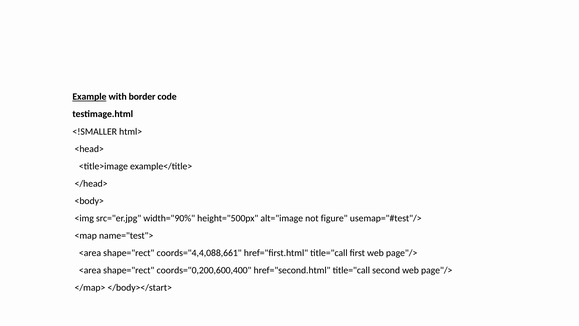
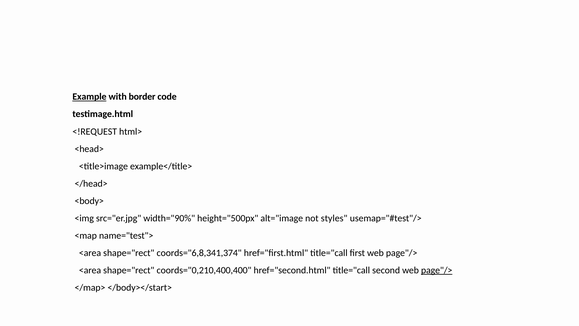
<!SMALLER: <!SMALLER -> <!REQUEST
figure: figure -> styles
coords="4,4,088,661: coords="4,4,088,661 -> coords="6,8,341,374
coords="0,200,600,400: coords="0,200,600,400 -> coords="0,210,400,400
page"/> at (437, 270) underline: none -> present
